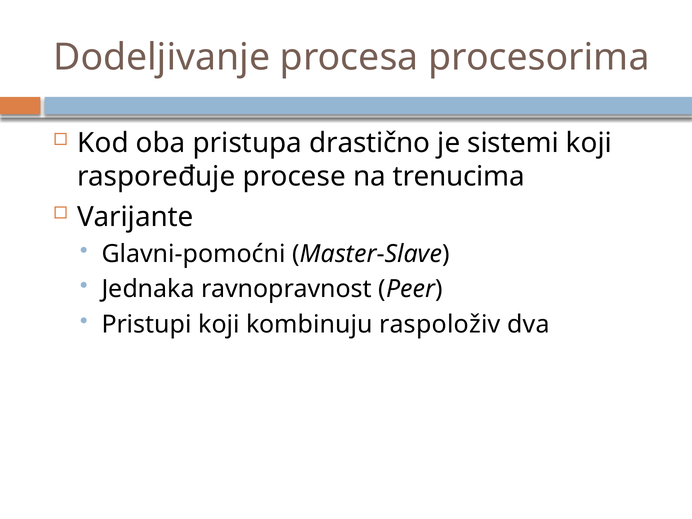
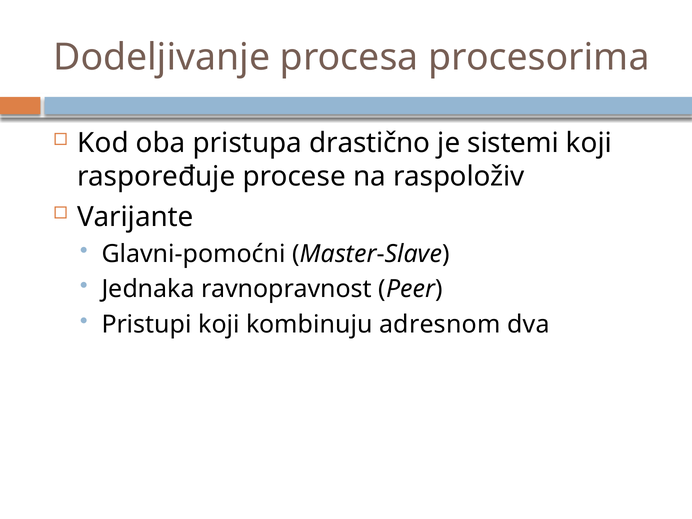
trenucima: trenucima -> raspoloživ
raspoloživ: raspoloživ -> adresnom
